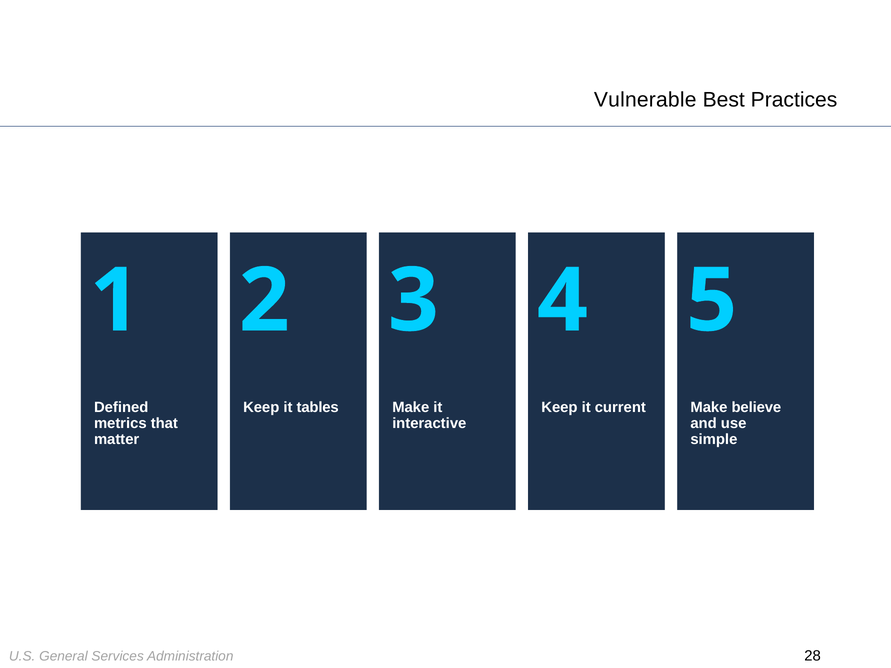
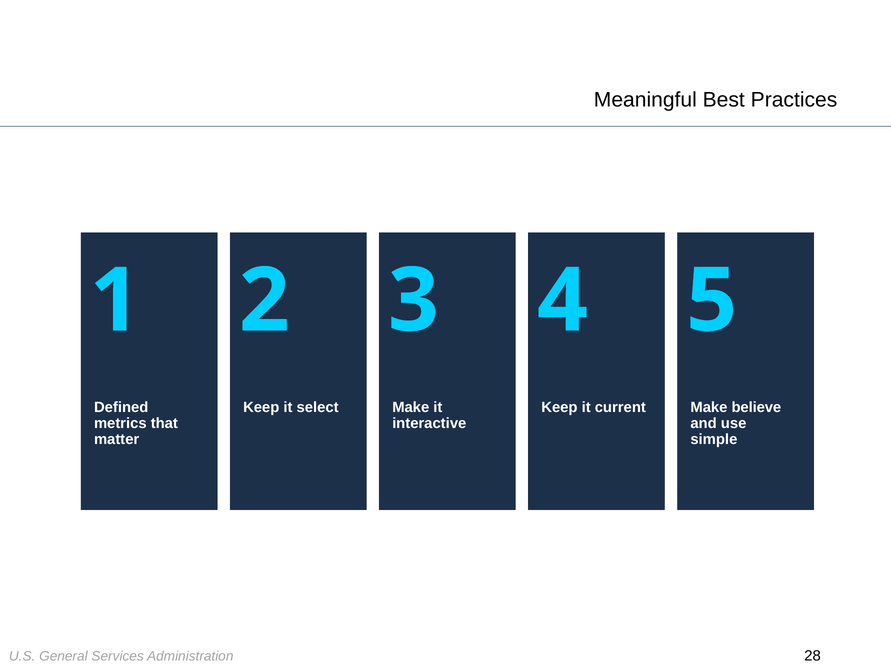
Vulnerable: Vulnerable -> Meaningful
tables: tables -> select
